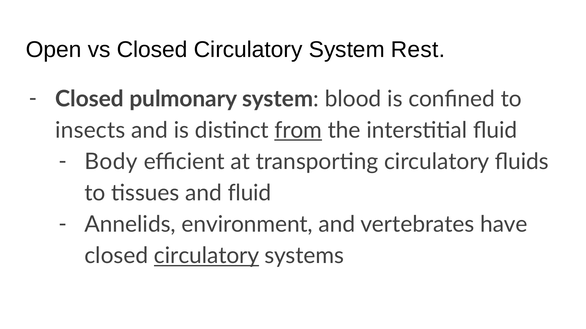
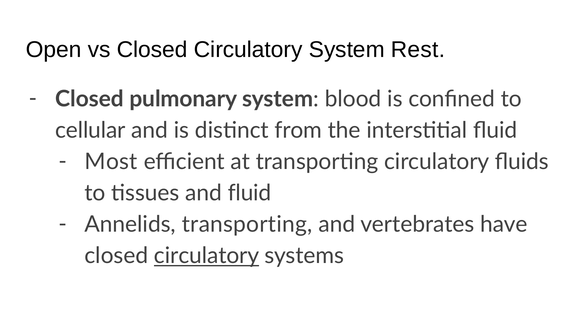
insects: insects -> cellular
from underline: present -> none
Body: Body -> Most
Annelids environment: environment -> transporting
